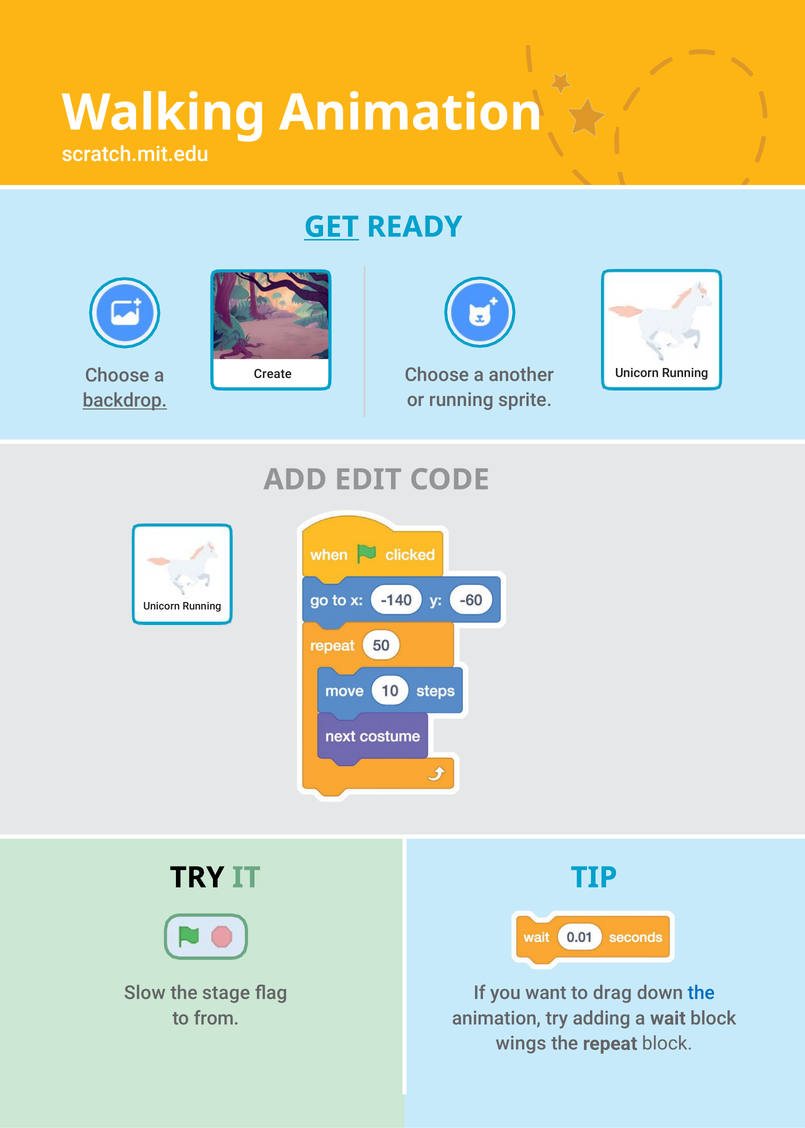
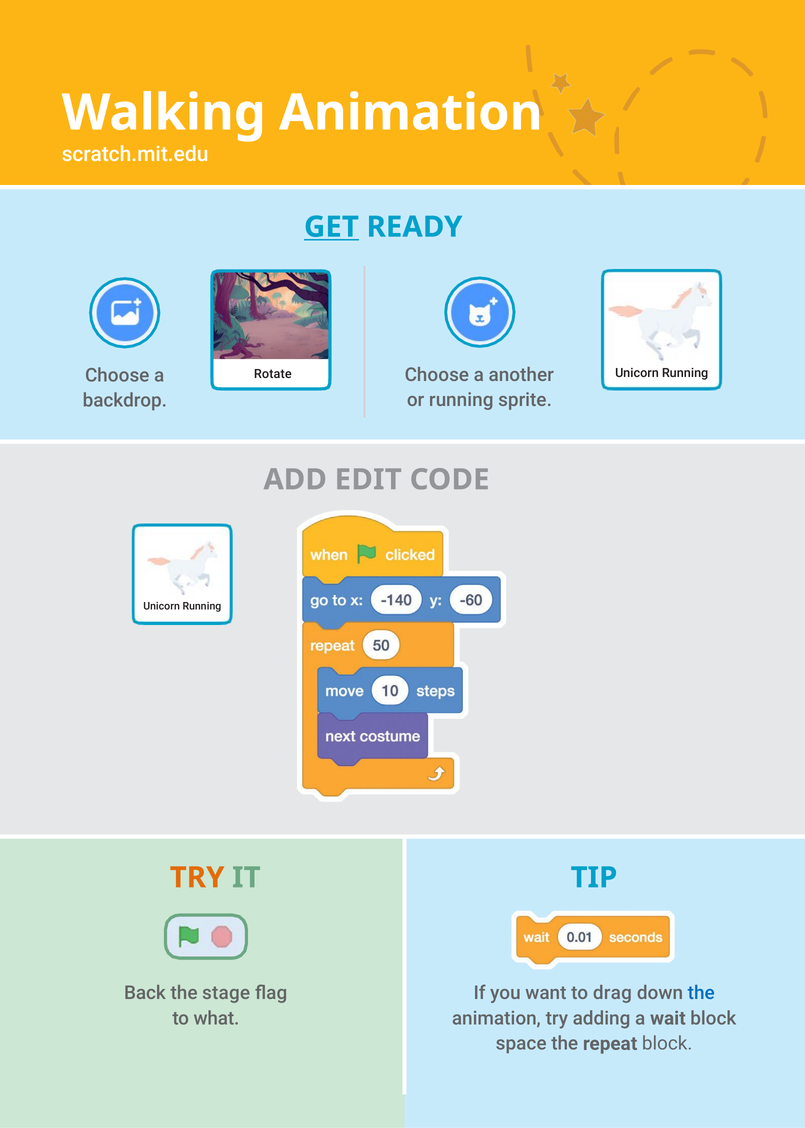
Create: Create -> Rotate
backdrop underline: present -> none
TRY at (197, 877) colour: black -> orange
Slow: Slow -> Back
from: from -> what
wings: wings -> space
